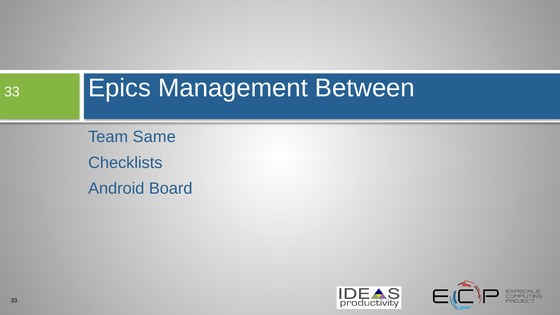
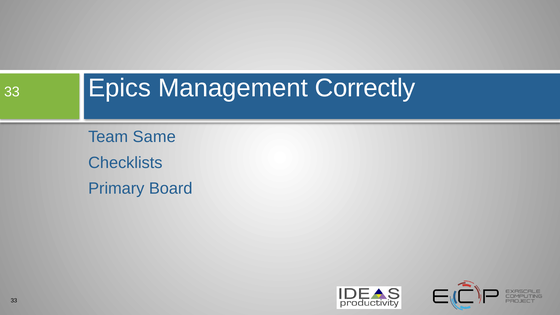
Between: Between -> Correctly
Android: Android -> Primary
